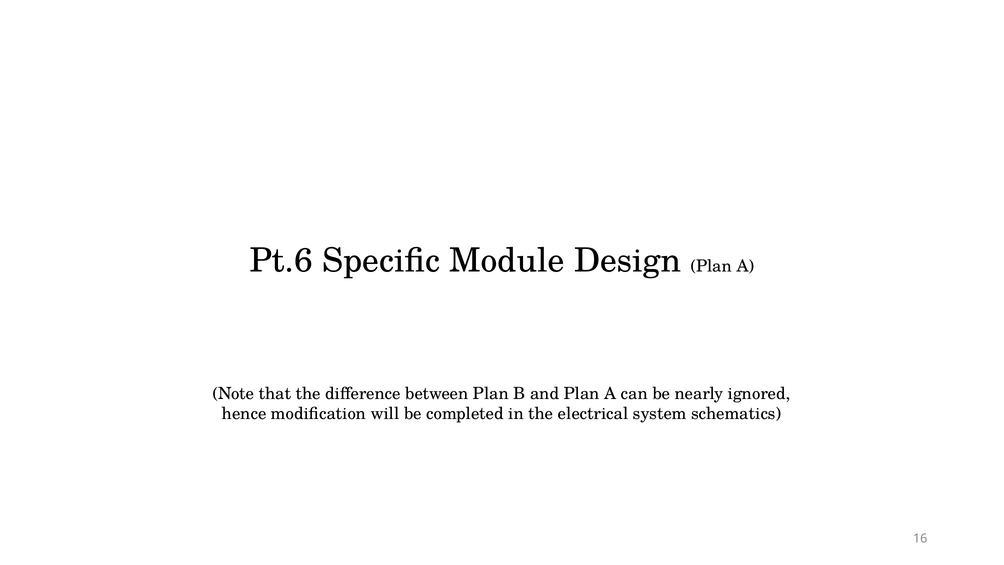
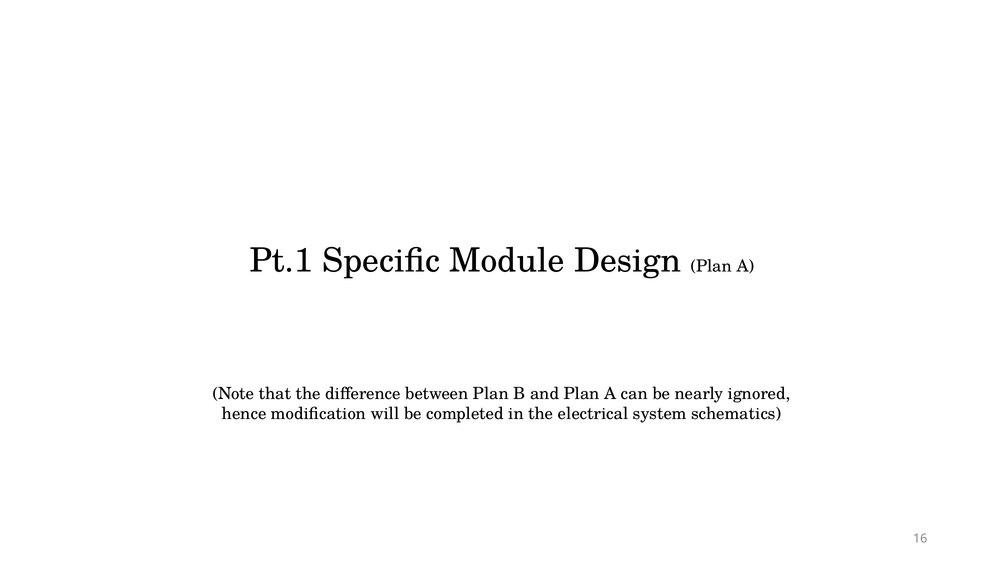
Pt.6: Pt.6 -> Pt.1
